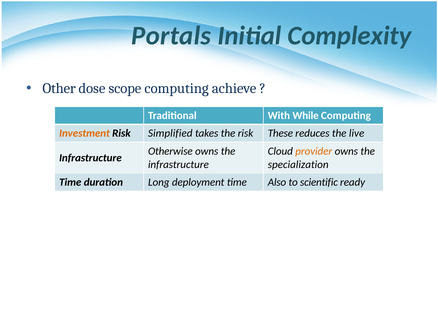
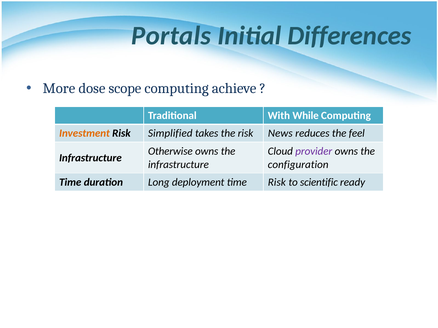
Complexity: Complexity -> Differences
Other: Other -> More
These: These -> News
live: live -> feel
provider colour: orange -> purple
specialization: specialization -> configuration
time Also: Also -> Risk
